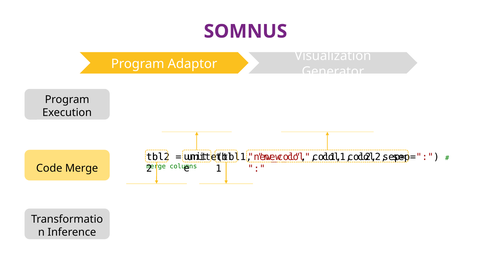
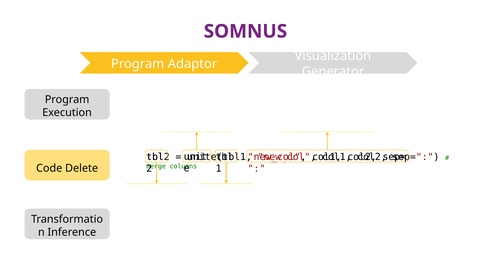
Code Merge: Merge -> Delete
